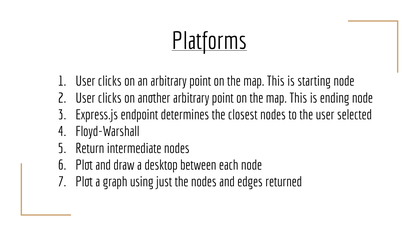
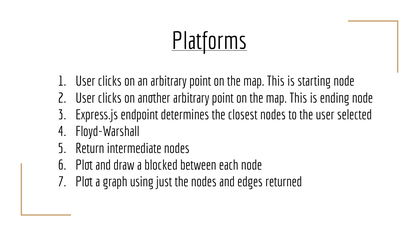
desktop: desktop -> blocked
